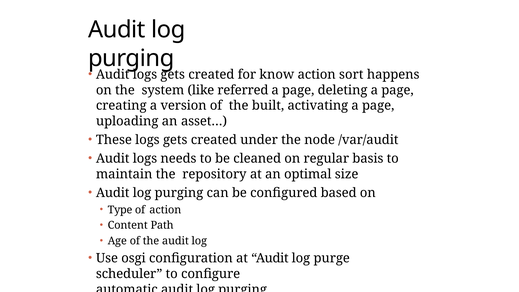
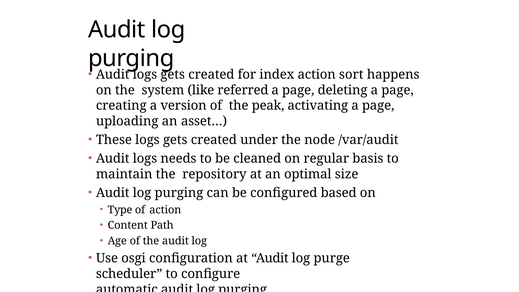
know: know -> index
built: built -> peak
